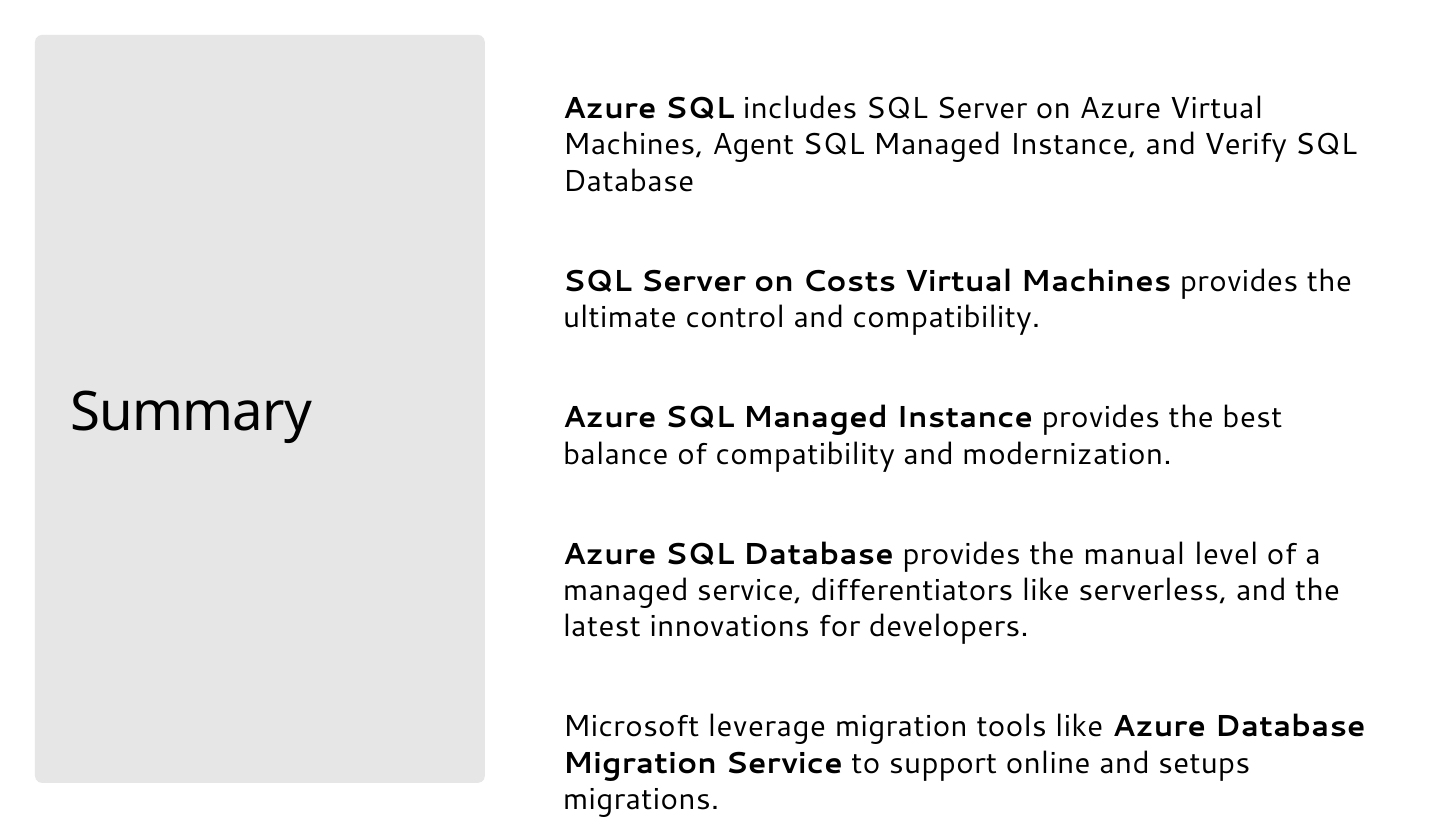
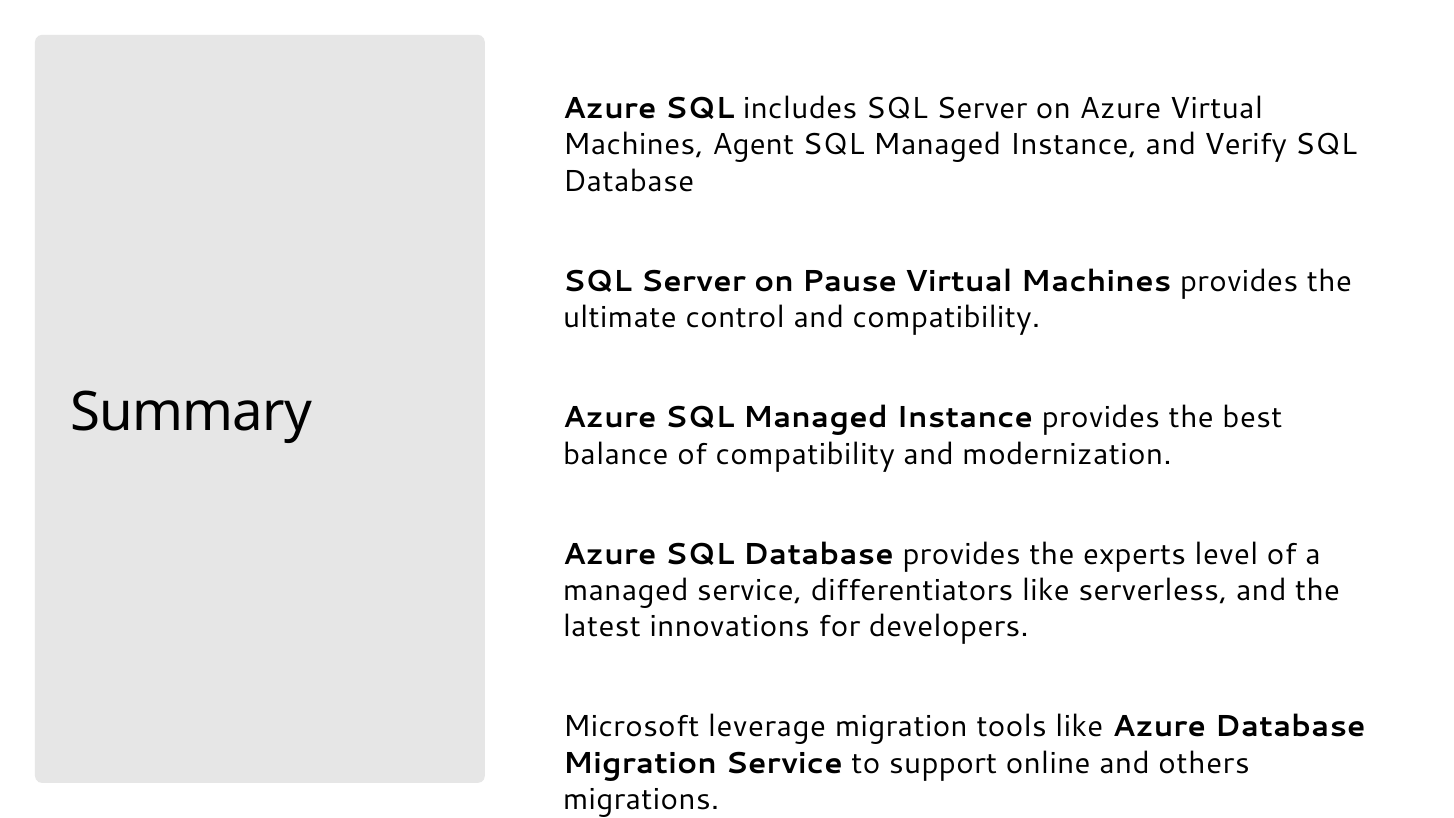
Costs: Costs -> Pause
manual: manual -> experts
setups: setups -> others
